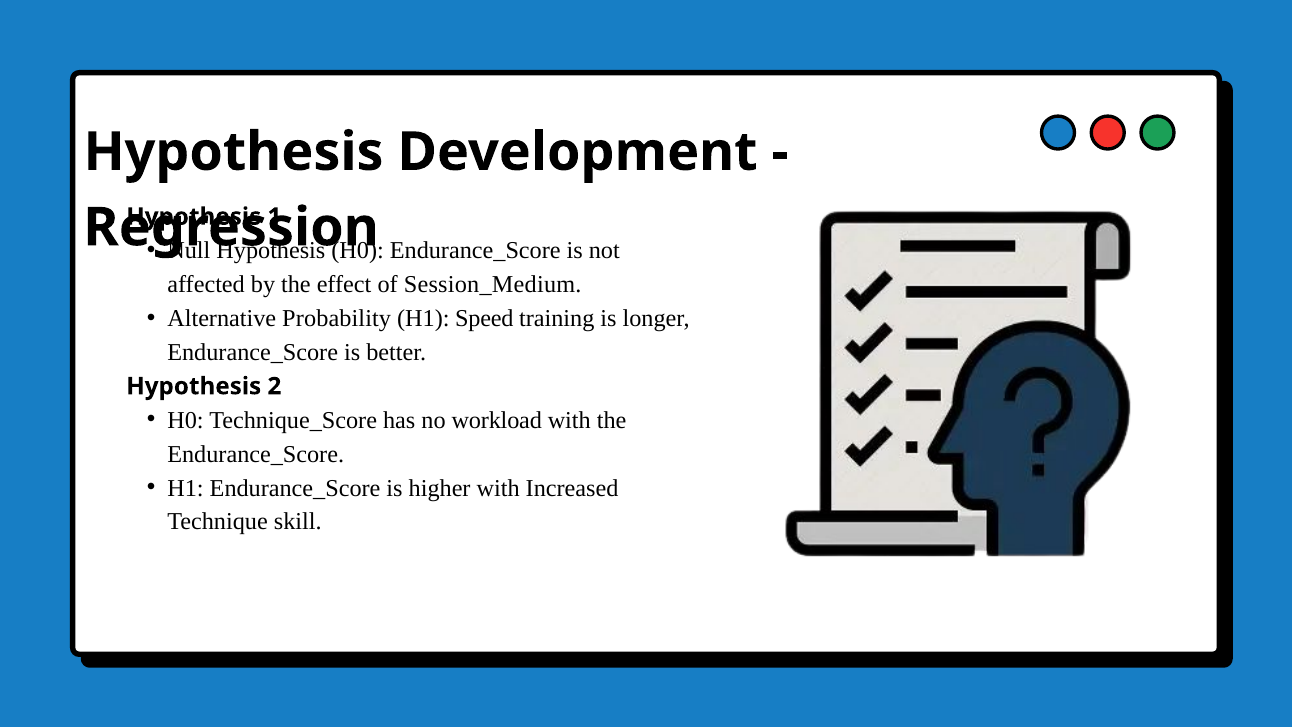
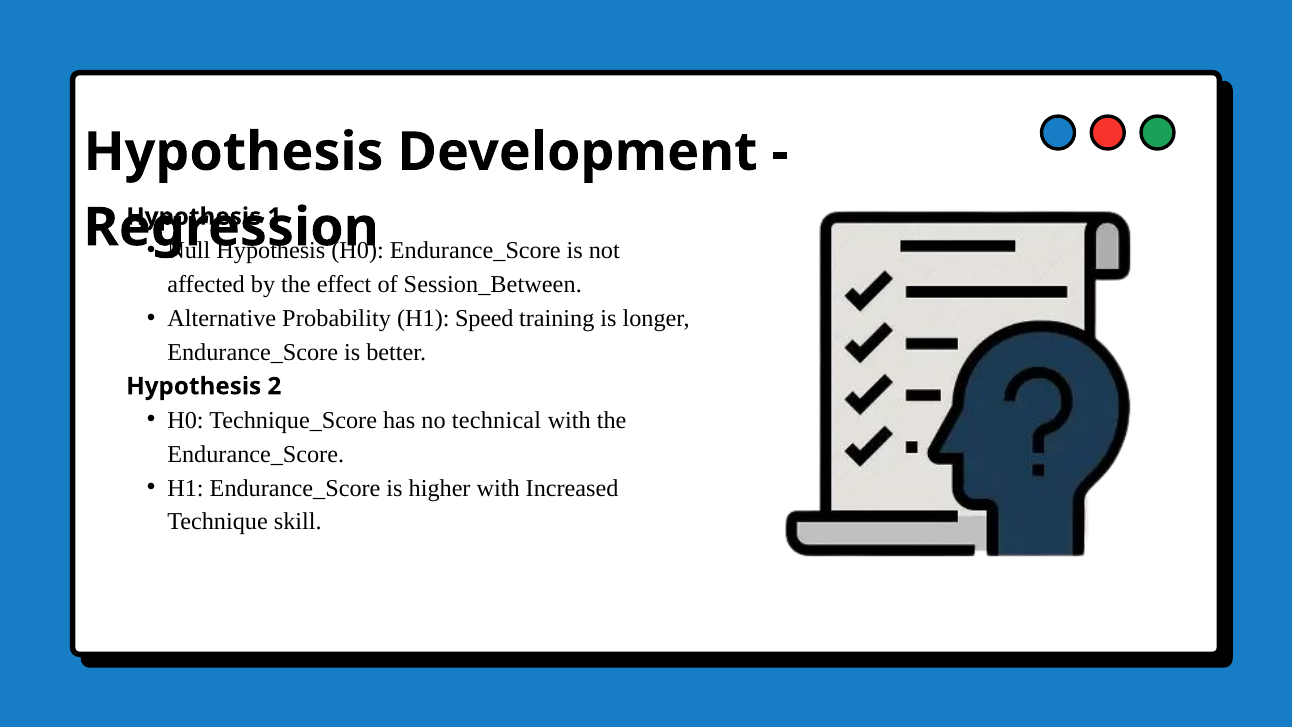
Session_Medium: Session_Medium -> Session_Between
workload: workload -> technical
